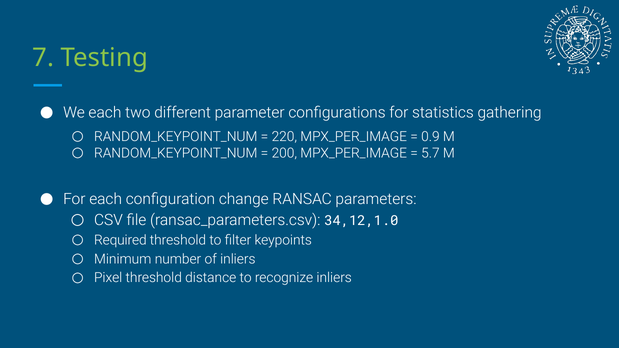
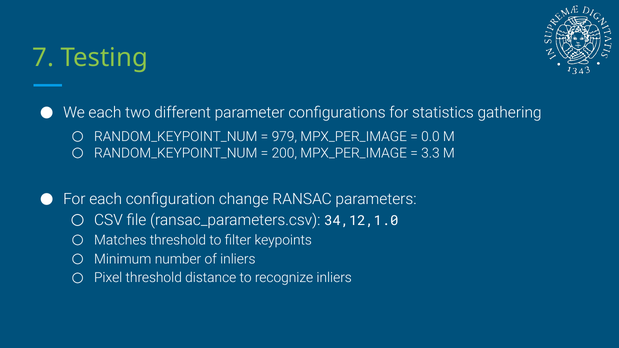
220: 220 -> 979
0.9: 0.9 -> 0.0
5.7: 5.7 -> 3.3
Required: Required -> Matches
